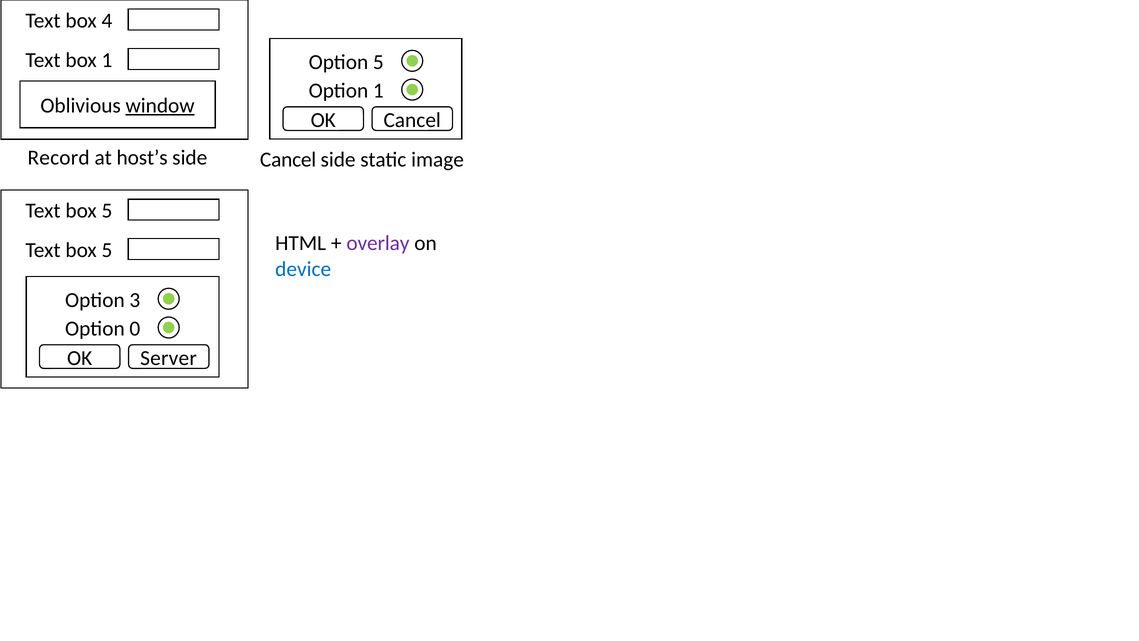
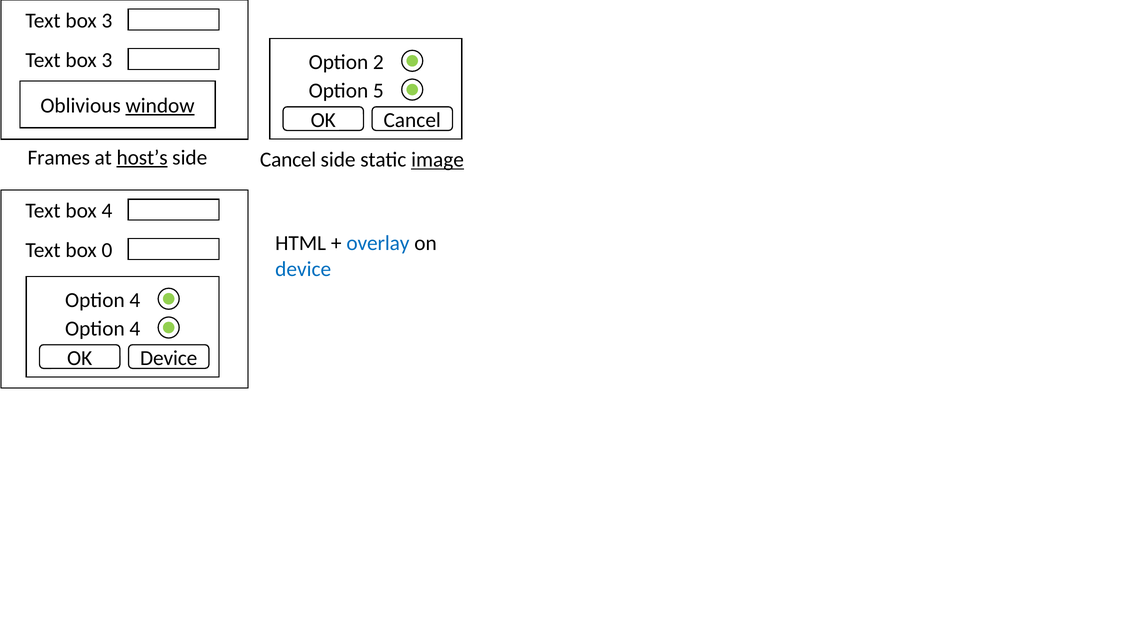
4 at (107, 21): 4 -> 3
1 at (107, 60): 1 -> 3
Option 5: 5 -> 2
Option 1: 1 -> 5
Record: Record -> Frames
host’s underline: none -> present
image underline: none -> present
5 at (107, 211): 5 -> 4
overlay colour: purple -> blue
5 at (107, 250): 5 -> 0
3 at (135, 300): 3 -> 4
0 at (135, 329): 0 -> 4
OK Server: Server -> Device
